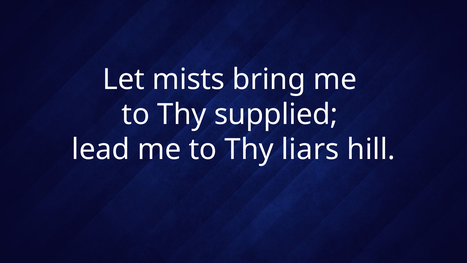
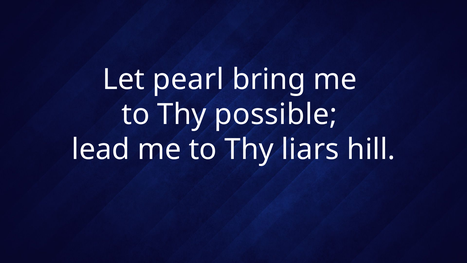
mists: mists -> pearl
supplied: supplied -> possible
